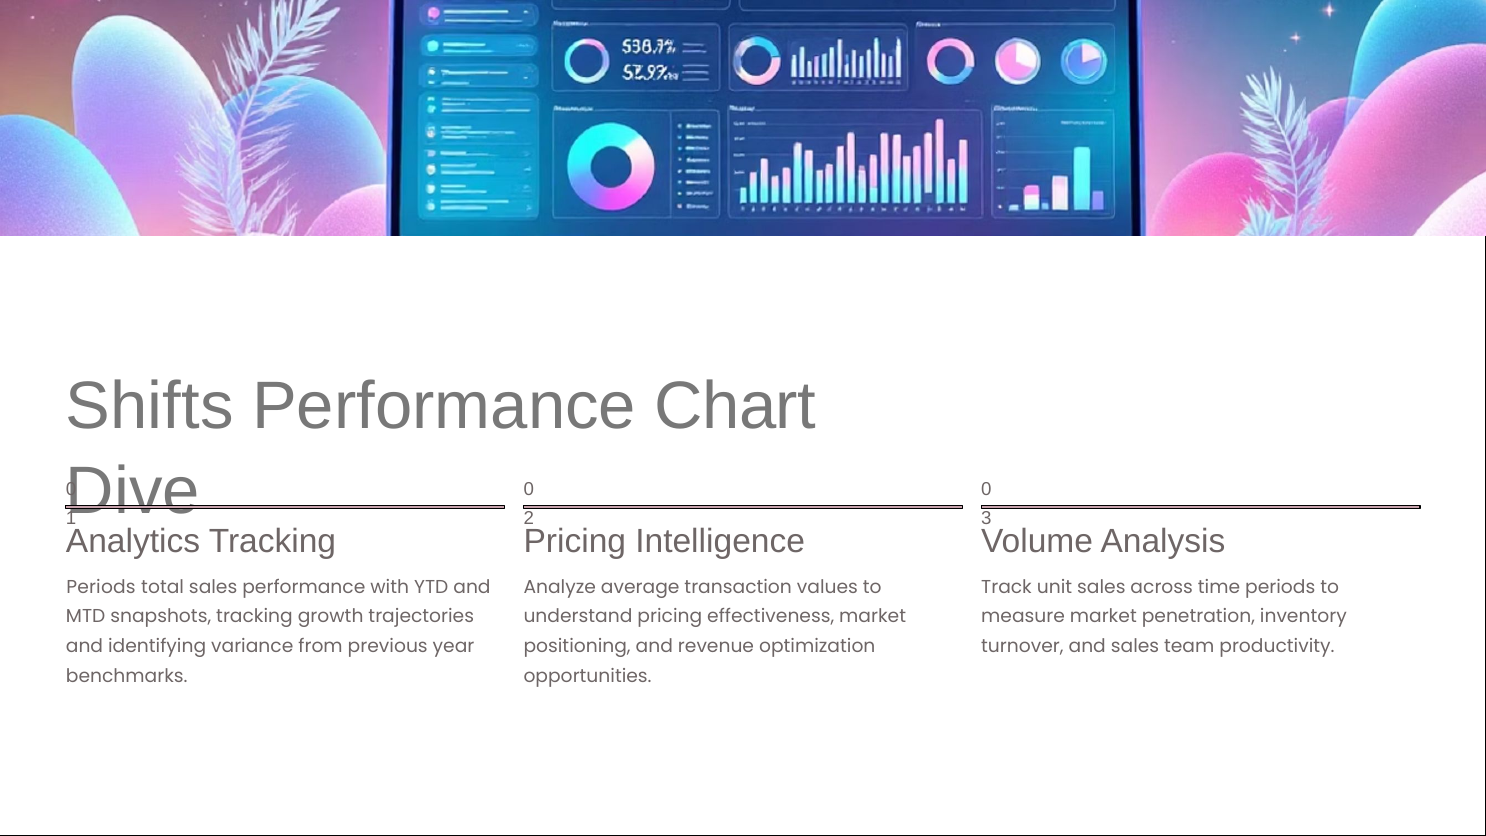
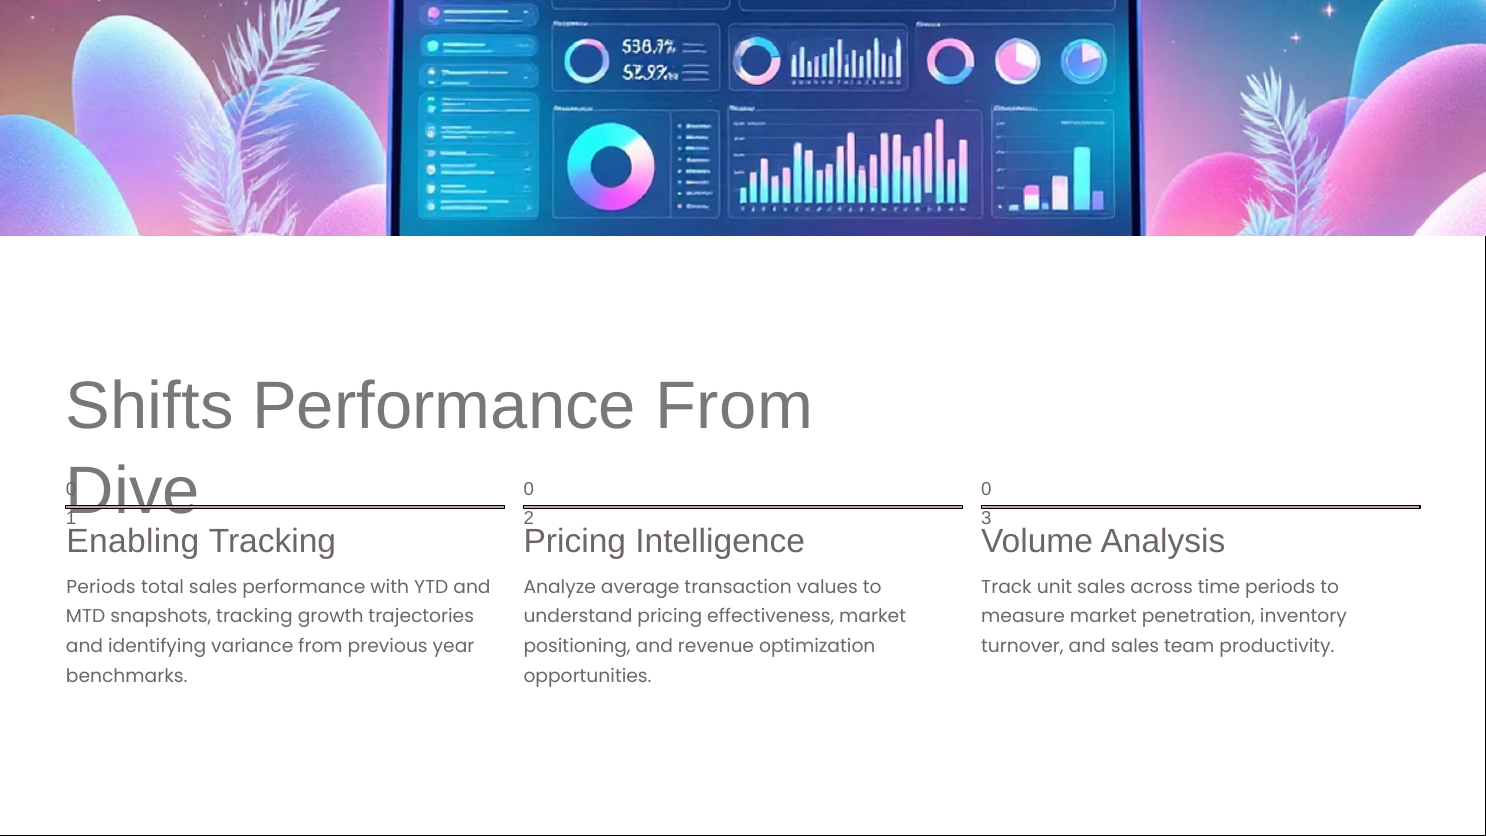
Performance Chart: Chart -> From
Analytics: Analytics -> Enabling
